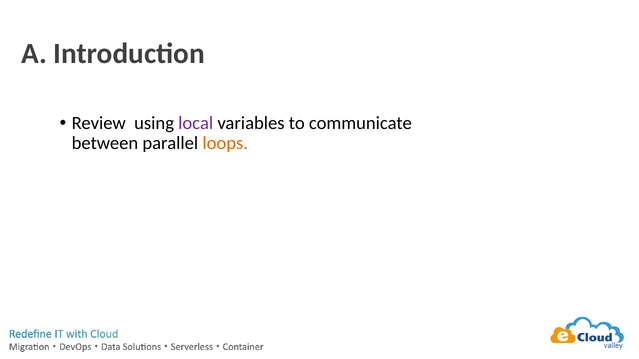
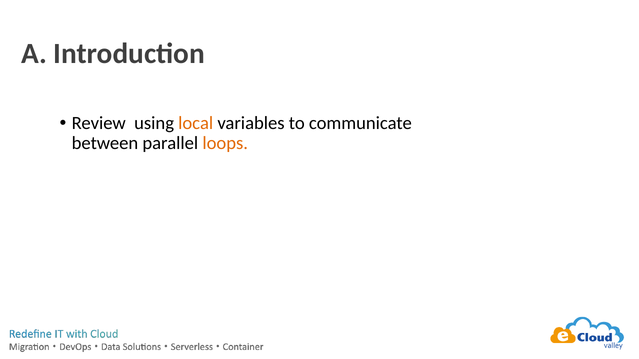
local colour: purple -> orange
